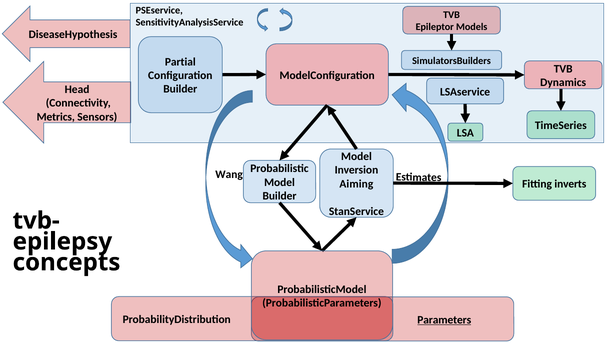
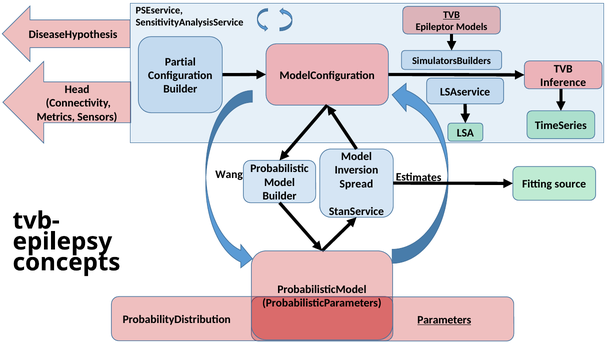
TVB at (452, 15) underline: none -> present
Dynamics: Dynamics -> Inference
Aiming: Aiming -> Spread
inverts: inverts -> source
